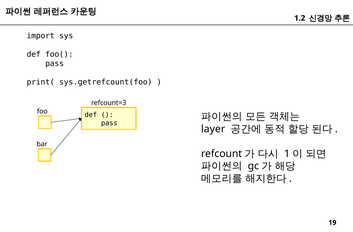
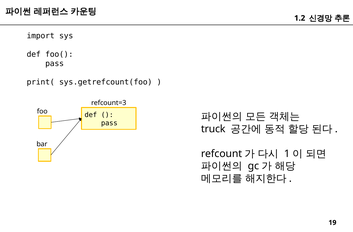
layer: layer -> truck
